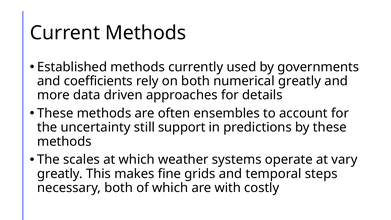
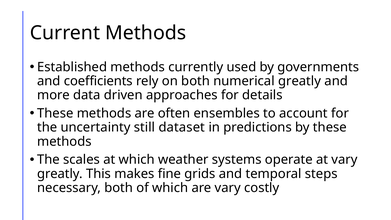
support: support -> dataset
are with: with -> vary
